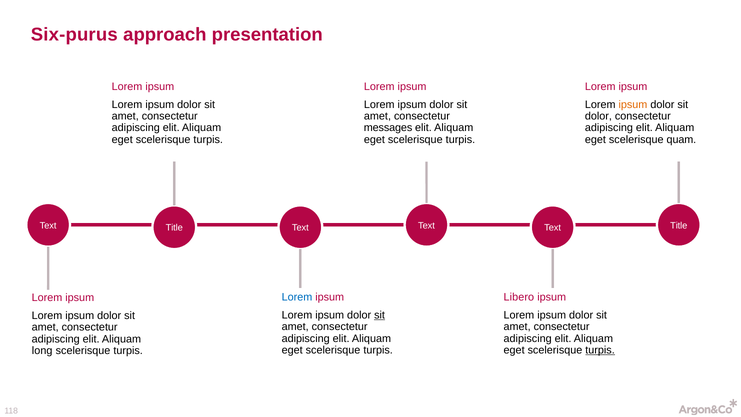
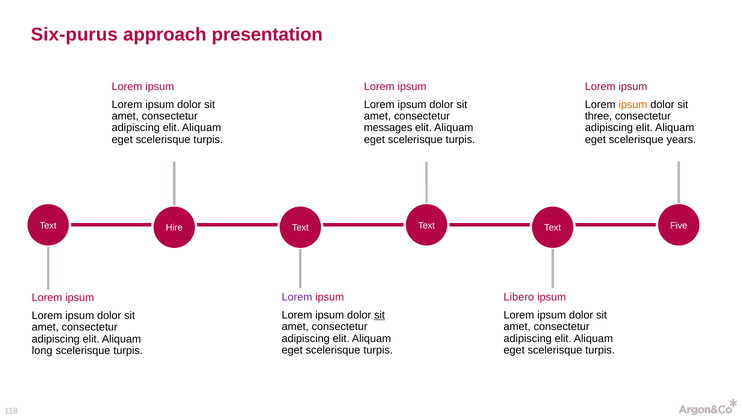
dolor at (598, 116): dolor -> three
quam: quam -> years
Title at (174, 228): Title -> Hire
Title at (679, 225): Title -> Five
Lorem at (297, 297) colour: blue -> purple
turpis at (600, 350) underline: present -> none
